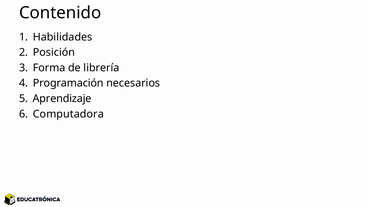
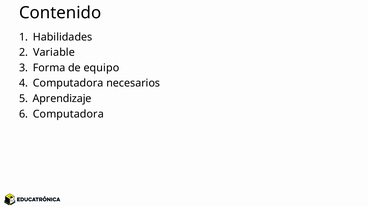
Posición: Posición -> Variable
librería: librería -> equipo
Programación at (68, 83): Programación -> Computadora
